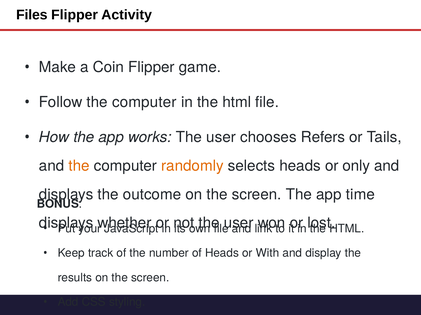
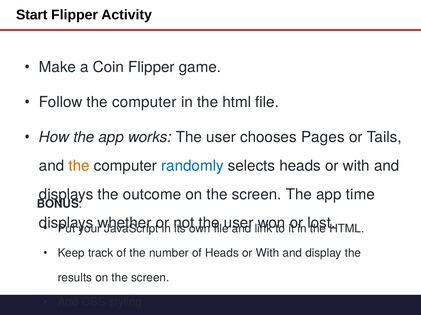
Files: Files -> Start
Refers: Refers -> Pages
randomly colour: orange -> blue
selects heads or only: only -> with
